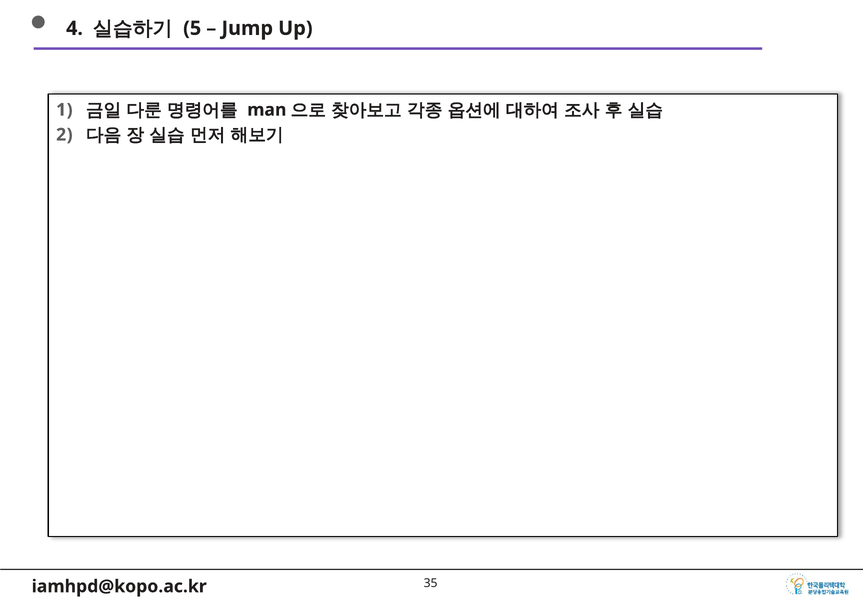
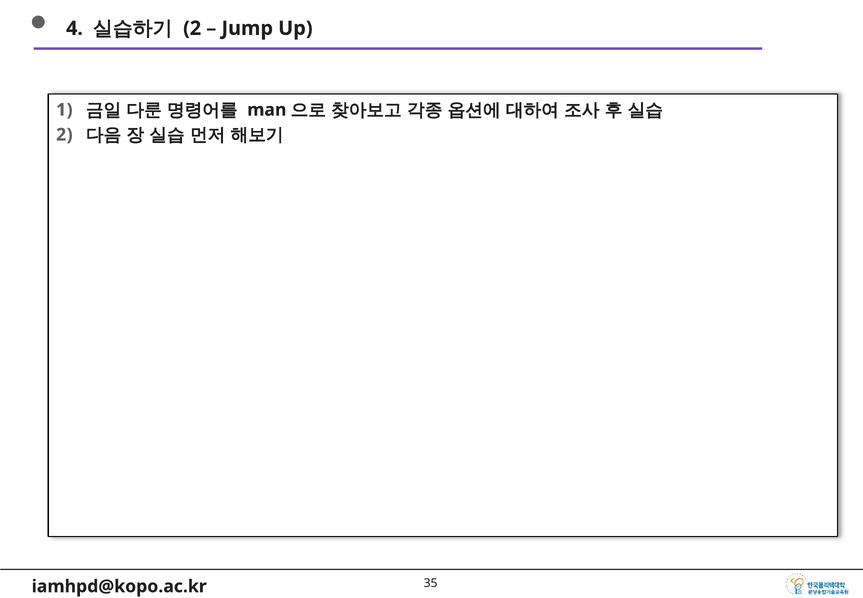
5 at (192, 28): 5 -> 2
